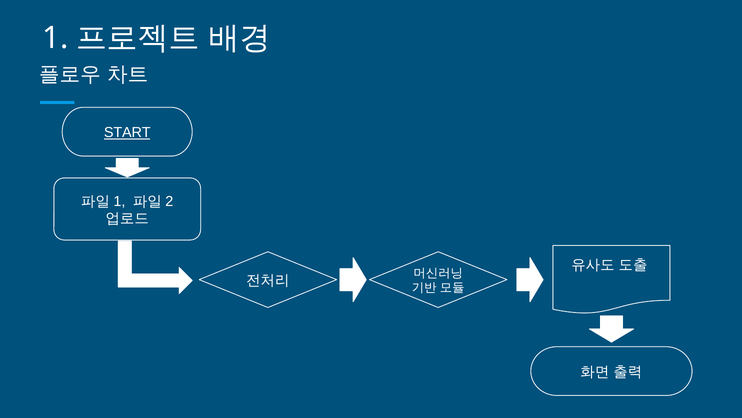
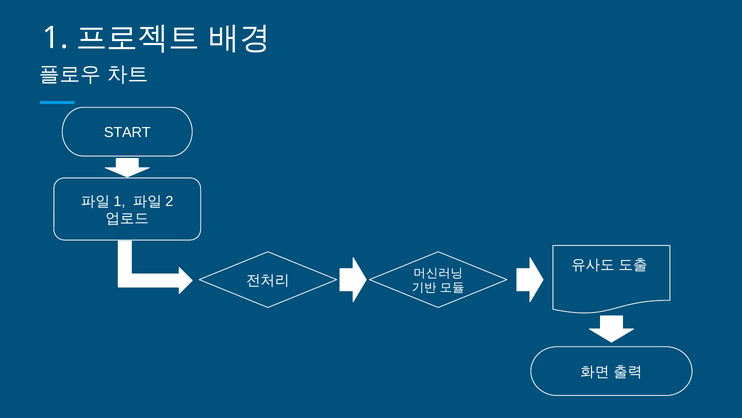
START underline: present -> none
